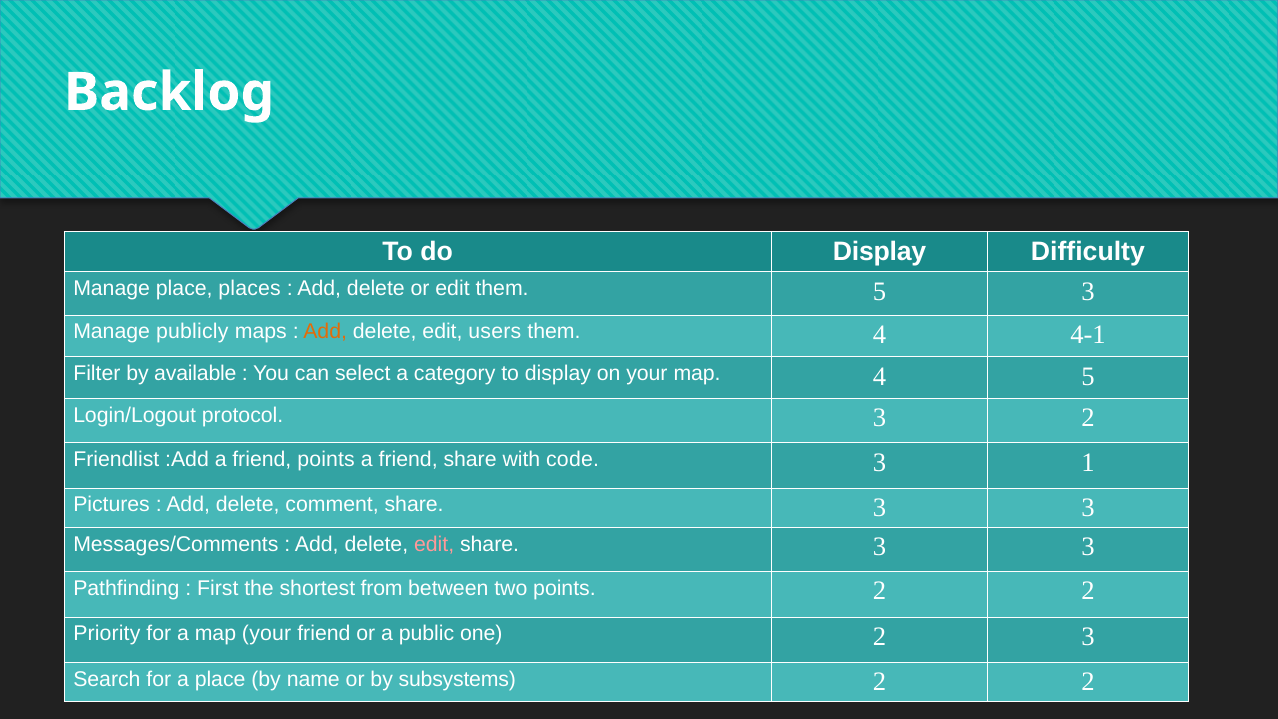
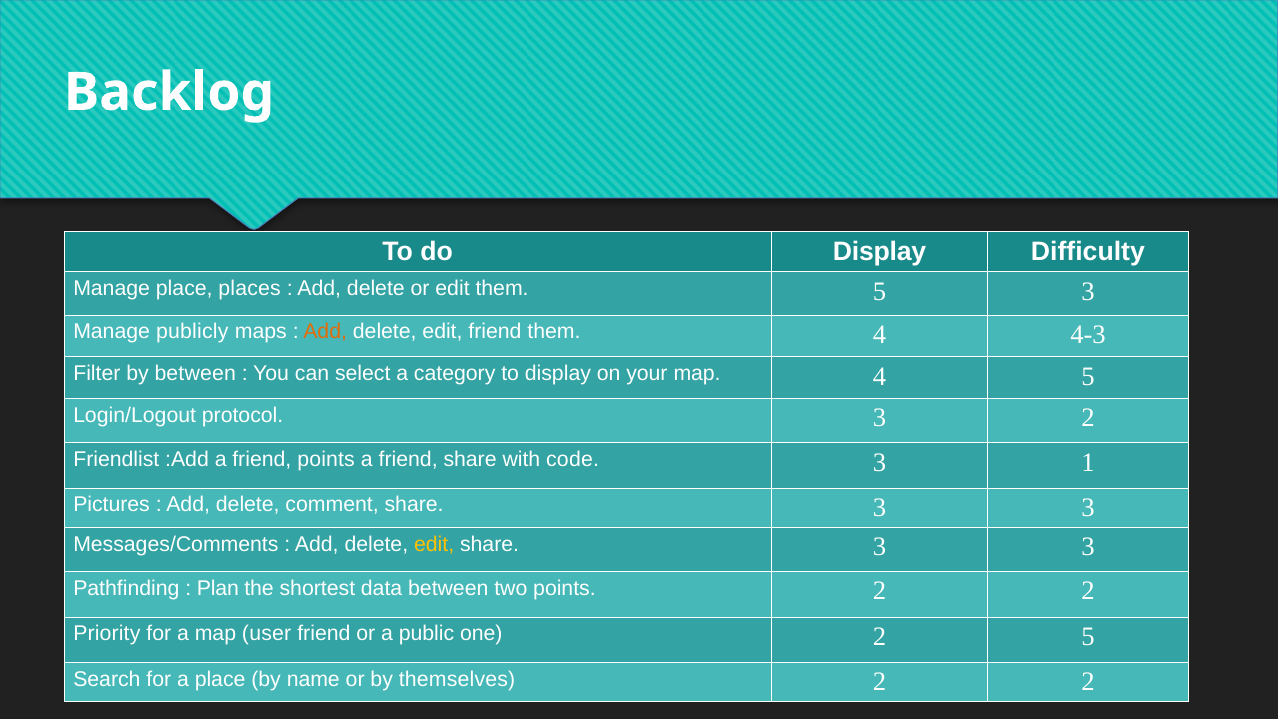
edit users: users -> friend
4-1: 4-1 -> 4-3
by available: available -> between
edit at (434, 544) colour: pink -> yellow
First: First -> Plan
from: from -> data
map your: your -> user
2 3: 3 -> 5
subsystems: subsystems -> themselves
